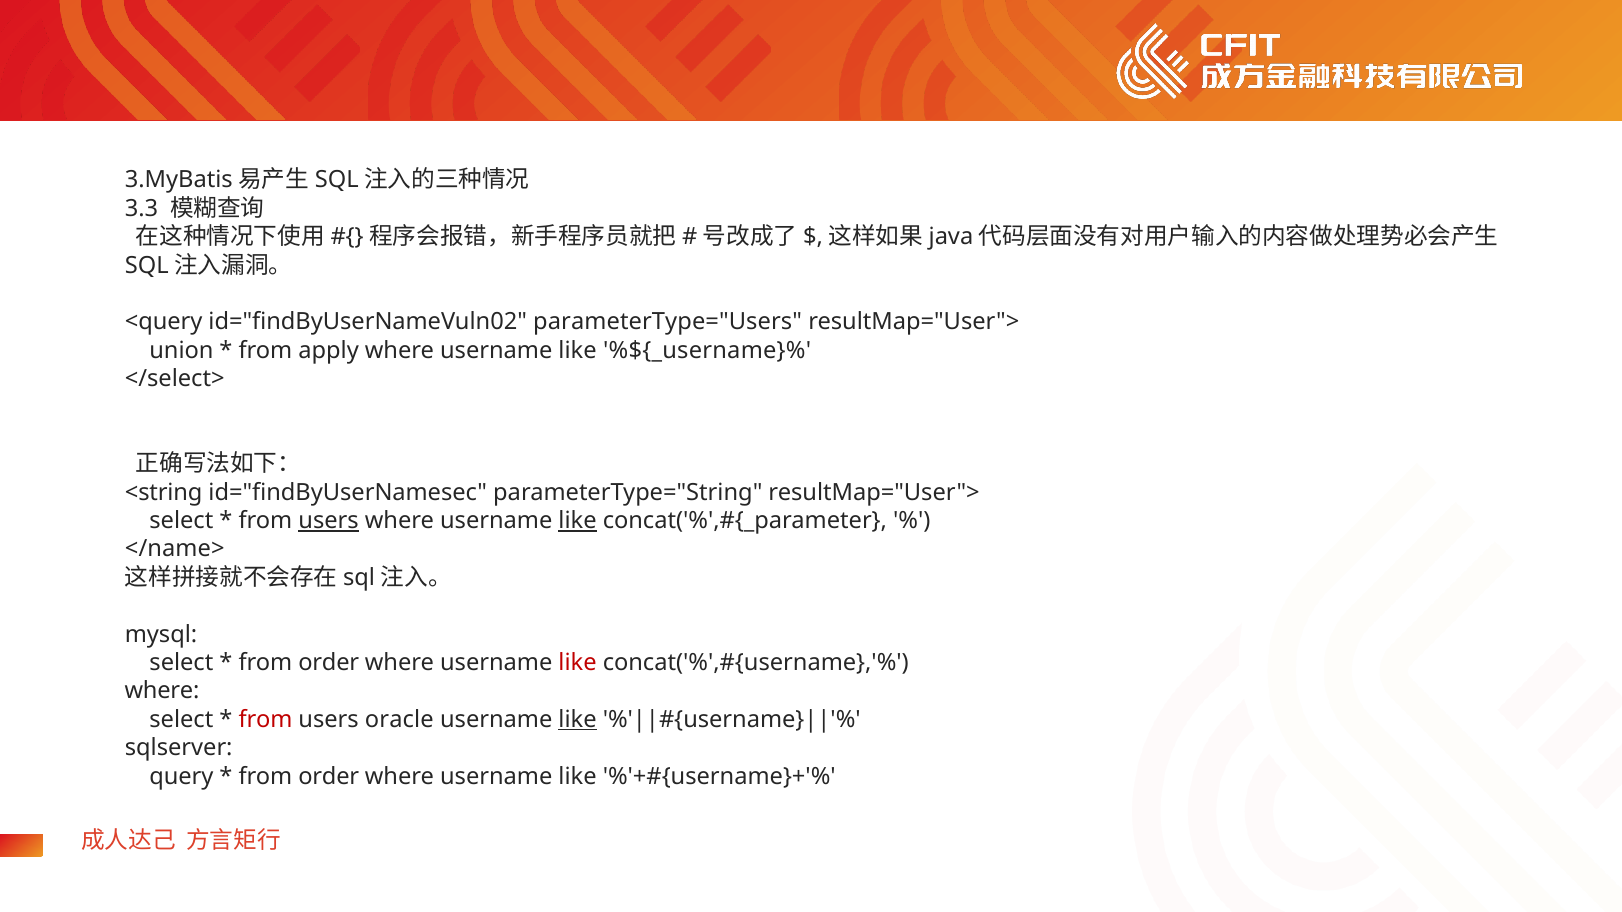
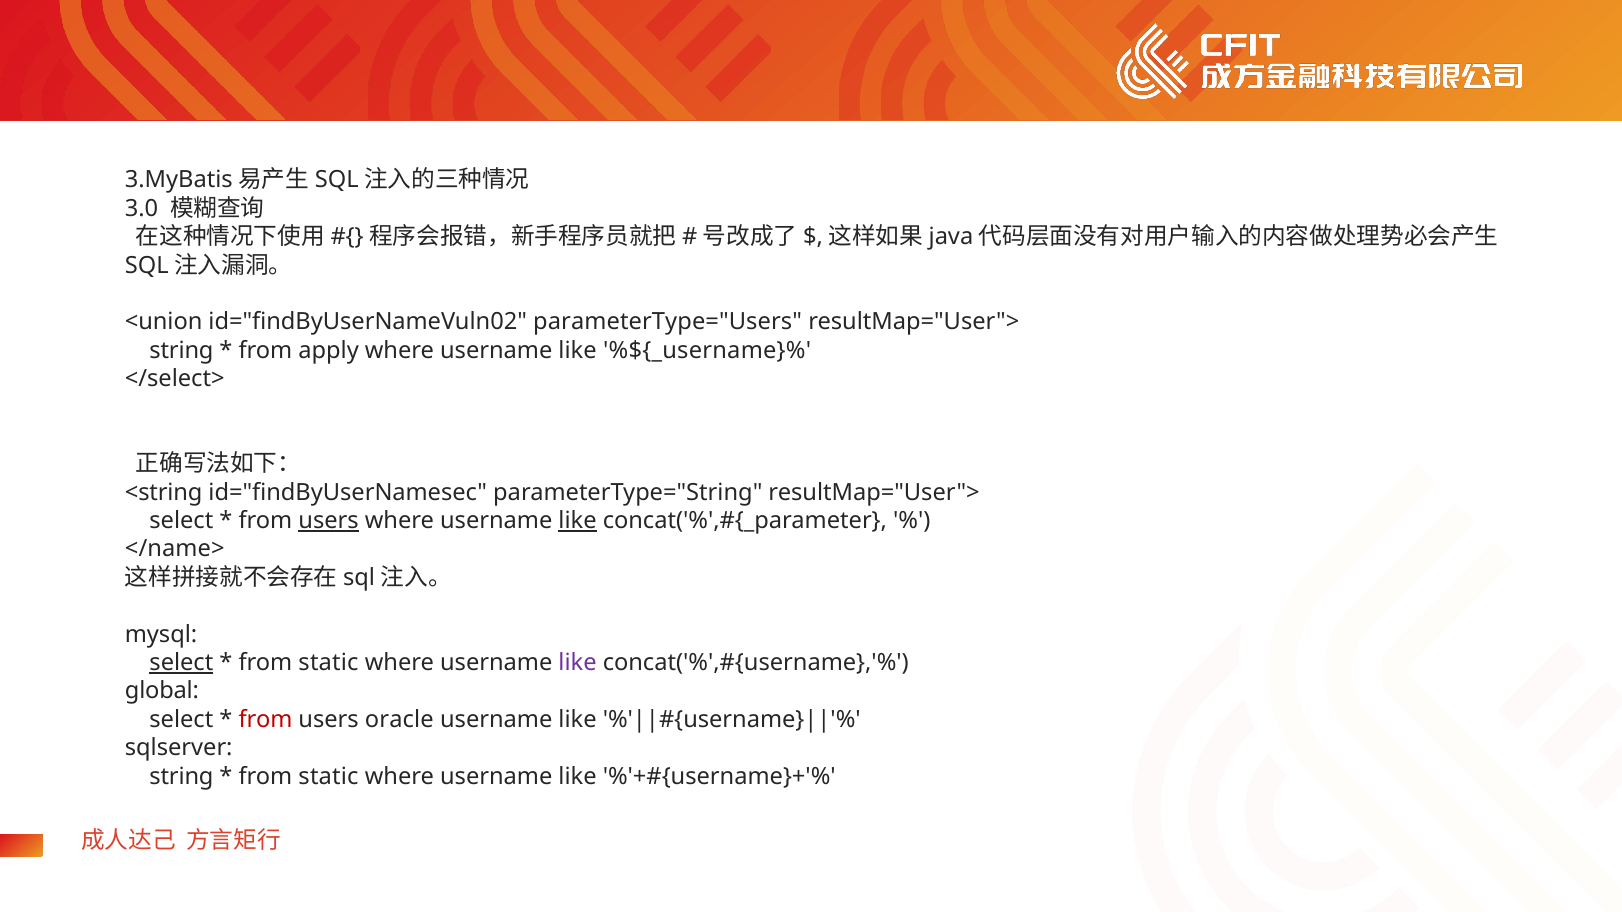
3.3: 3.3 -> 3.0
<query: <query -> <union
union at (181, 351): union -> string
select at (181, 663) underline: none -> present
order at (329, 663): order -> static
like at (578, 663) colour: red -> purple
where at (162, 691): where -> global
like at (578, 720) underline: present -> none
query at (181, 777): query -> string
order at (329, 777): order -> static
